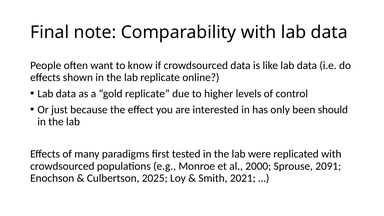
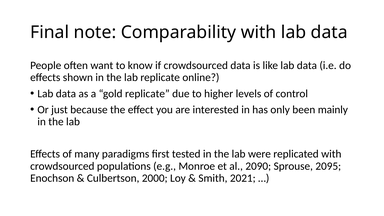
should: should -> mainly
2000: 2000 -> 2090
2091: 2091 -> 2095
2025: 2025 -> 2000
